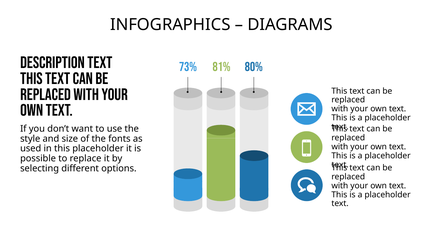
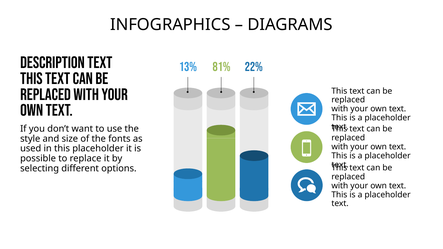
73%: 73% -> 13%
80%: 80% -> 22%
